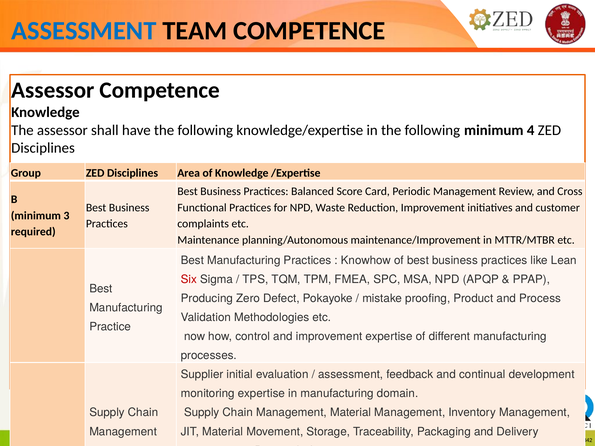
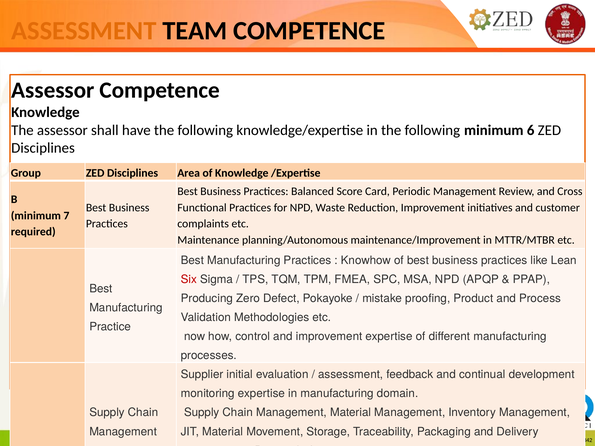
ASSESSMENT at (84, 31) colour: blue -> orange
4: 4 -> 6
3: 3 -> 7
